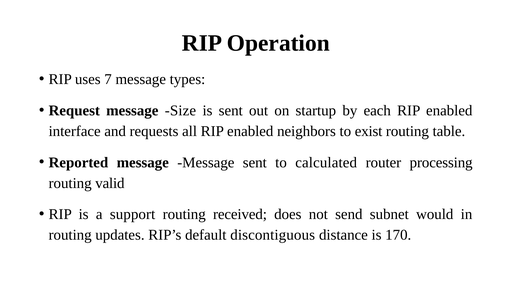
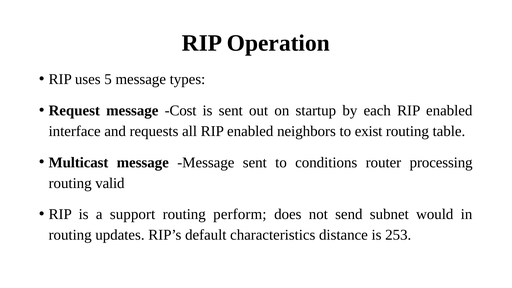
7: 7 -> 5
Size: Size -> Cost
Reported: Reported -> Multicast
calculated: calculated -> conditions
received: received -> perform
discontiguous: discontiguous -> characteristics
170: 170 -> 253
